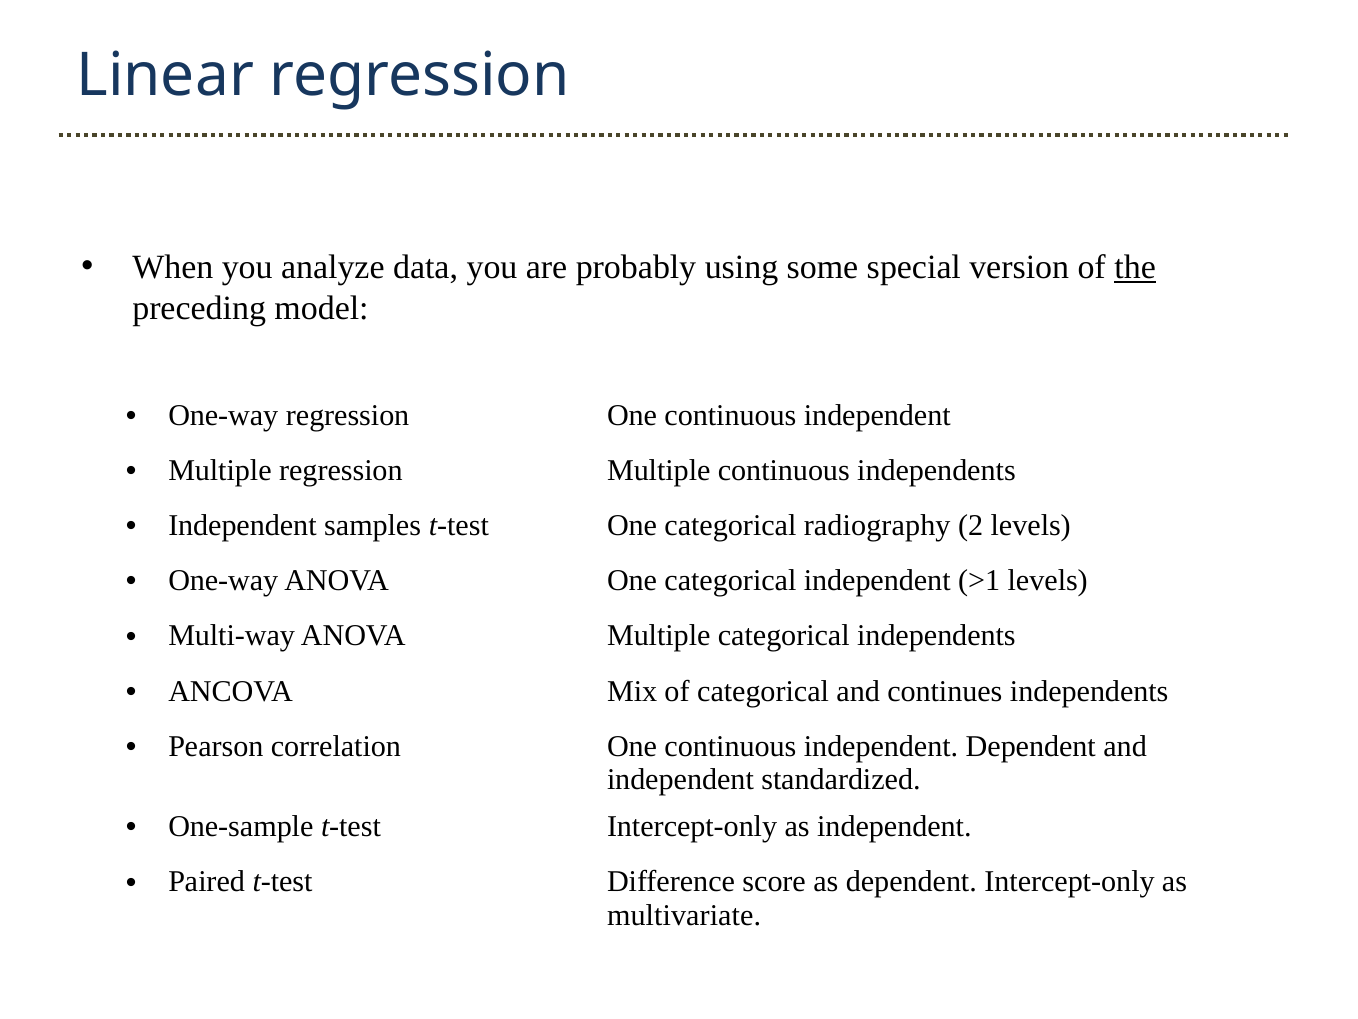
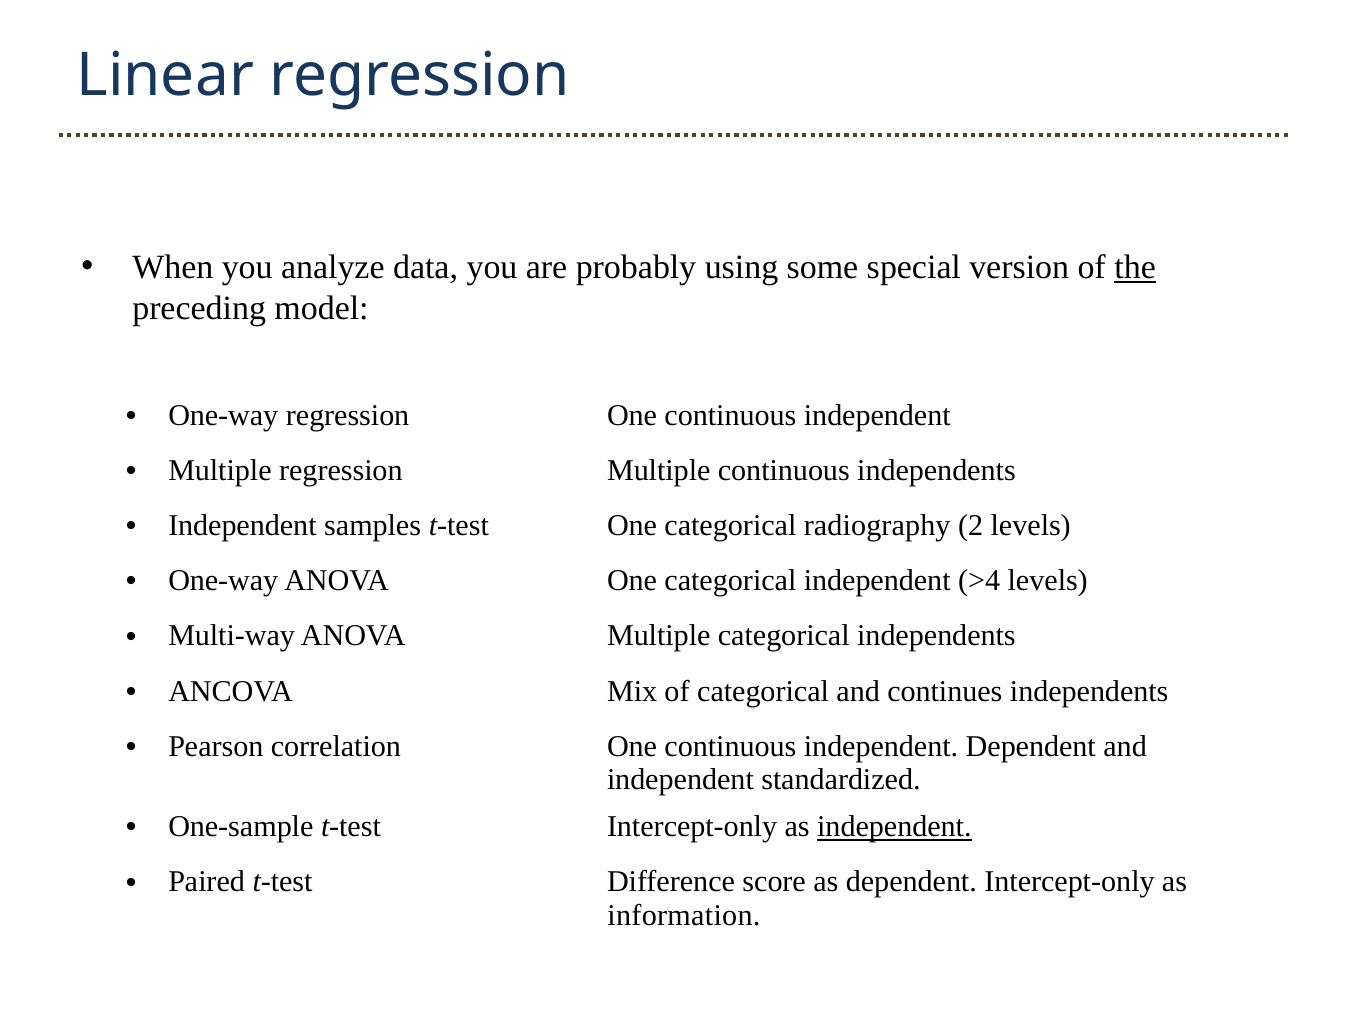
>1: >1 -> >4
independent at (894, 827) underline: none -> present
multivariate: multivariate -> information
